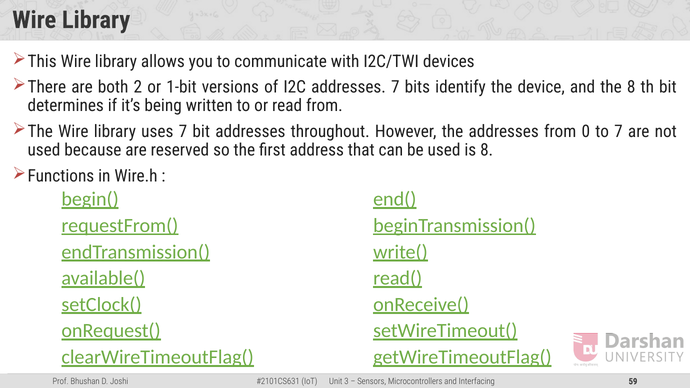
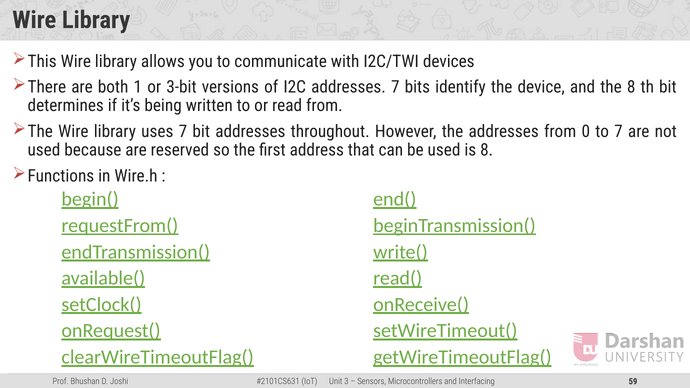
2: 2 -> 1
1-bit: 1-bit -> 3-bit
